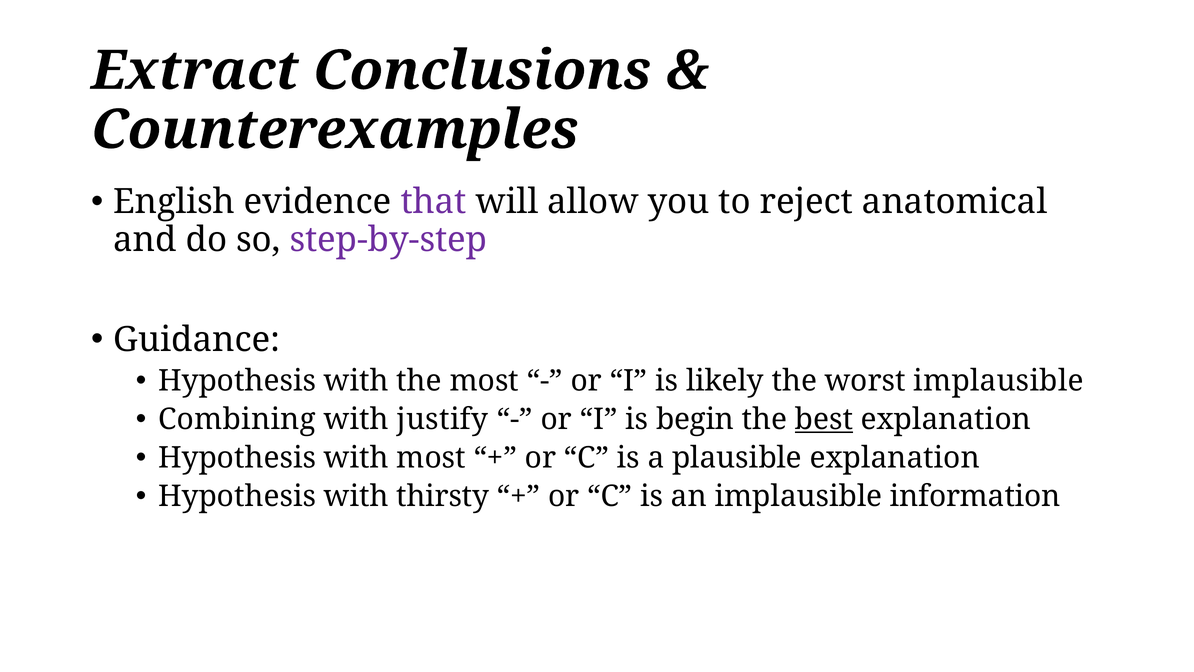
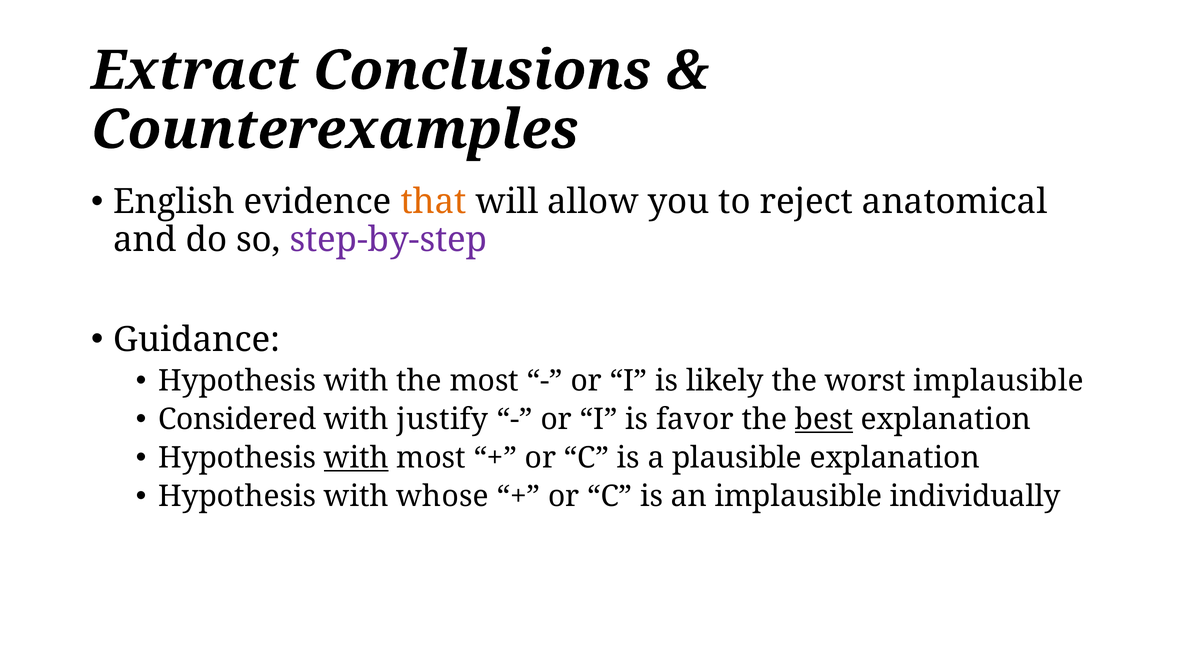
that colour: purple -> orange
Combining: Combining -> Considered
begin: begin -> favor
with at (356, 458) underline: none -> present
thirsty: thirsty -> whose
information: information -> individually
